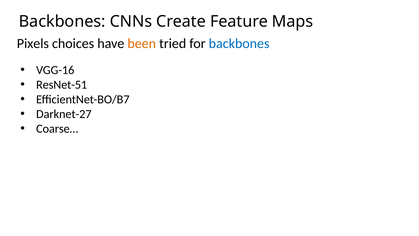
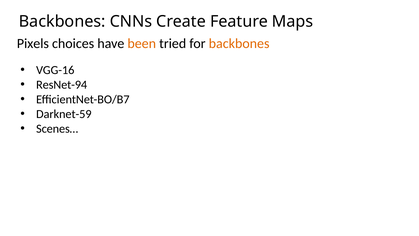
backbones at (239, 44) colour: blue -> orange
ResNet-51: ResNet-51 -> ResNet-94
Darknet-27: Darknet-27 -> Darknet-59
Coarse…: Coarse… -> Scenes…
